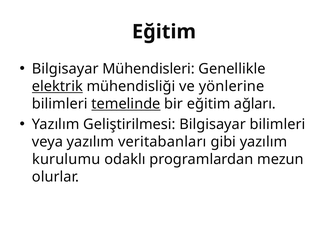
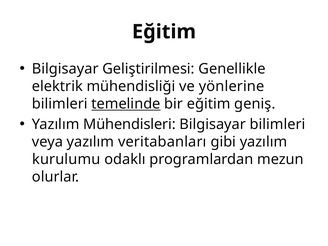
Mühendisleri: Mühendisleri -> Geliştirilmesi
elektrik underline: present -> none
ağları: ağları -> geniş
Geliştirilmesi: Geliştirilmesi -> Mühendisleri
